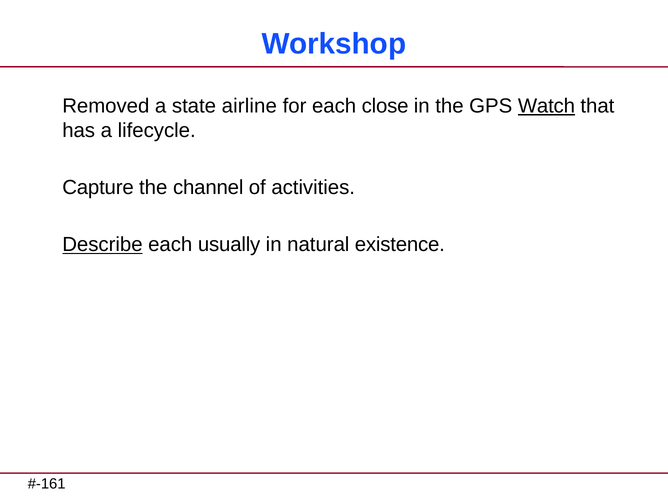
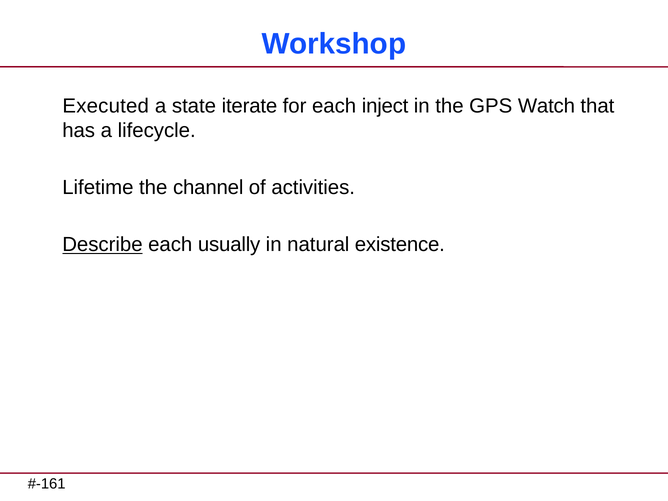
Removed: Removed -> Executed
airline: airline -> iterate
close: close -> inject
Watch underline: present -> none
Capture: Capture -> Lifetime
